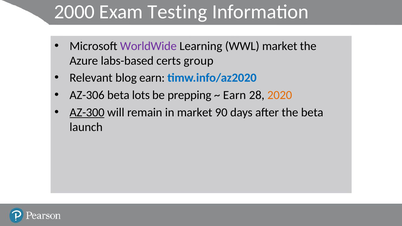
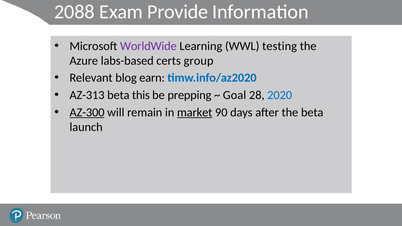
2000: 2000 -> 2088
Testing: Testing -> Provide
WWL market: market -> testing
AZ-306: AZ-306 -> AZ-313
lots: lots -> this
Earn at (235, 95): Earn -> Goal
2020 colour: orange -> blue
market at (195, 112) underline: none -> present
